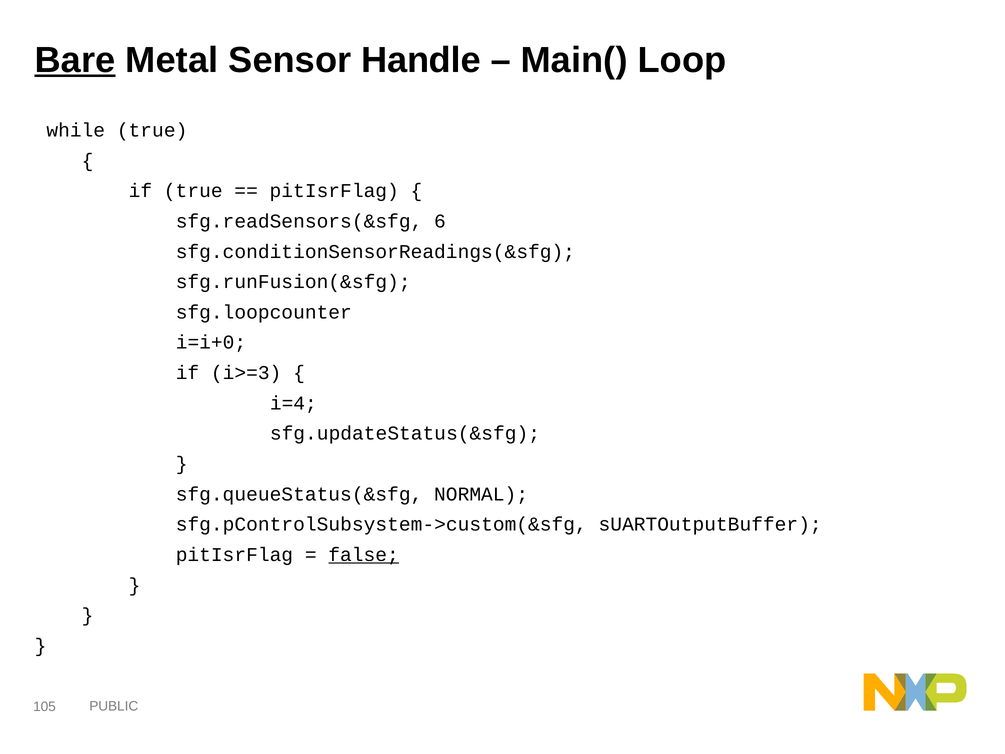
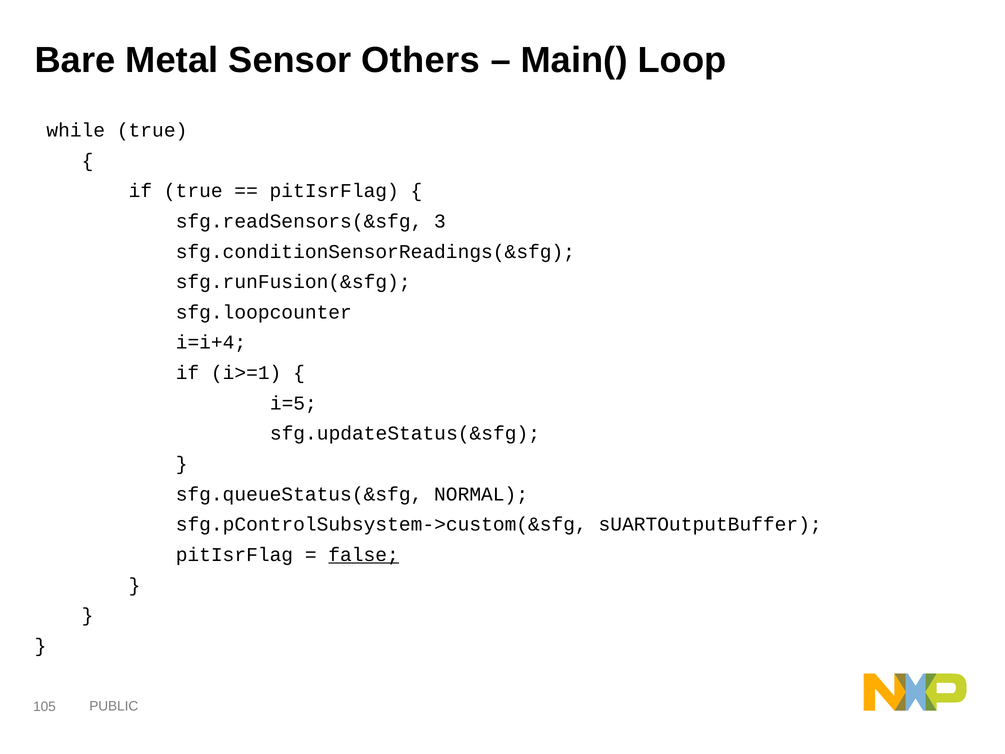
Bare underline: present -> none
Handle: Handle -> Others
6: 6 -> 3
i=i+0: i=i+0 -> i=i+4
i>=3: i>=3 -> i>=1
i=4: i=4 -> i=5
